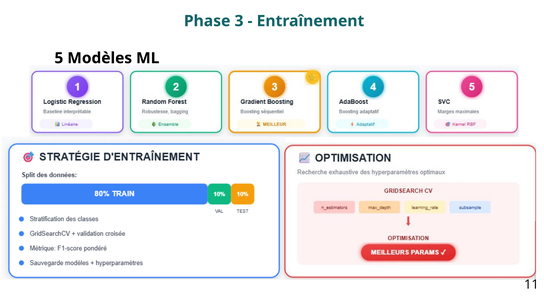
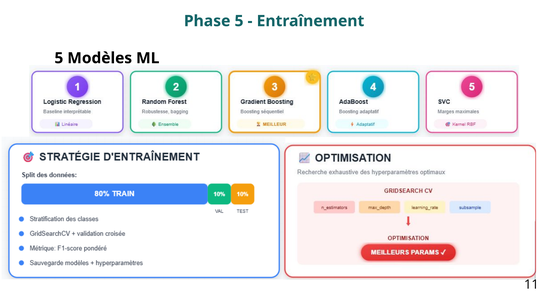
Phase 3: 3 -> 5
